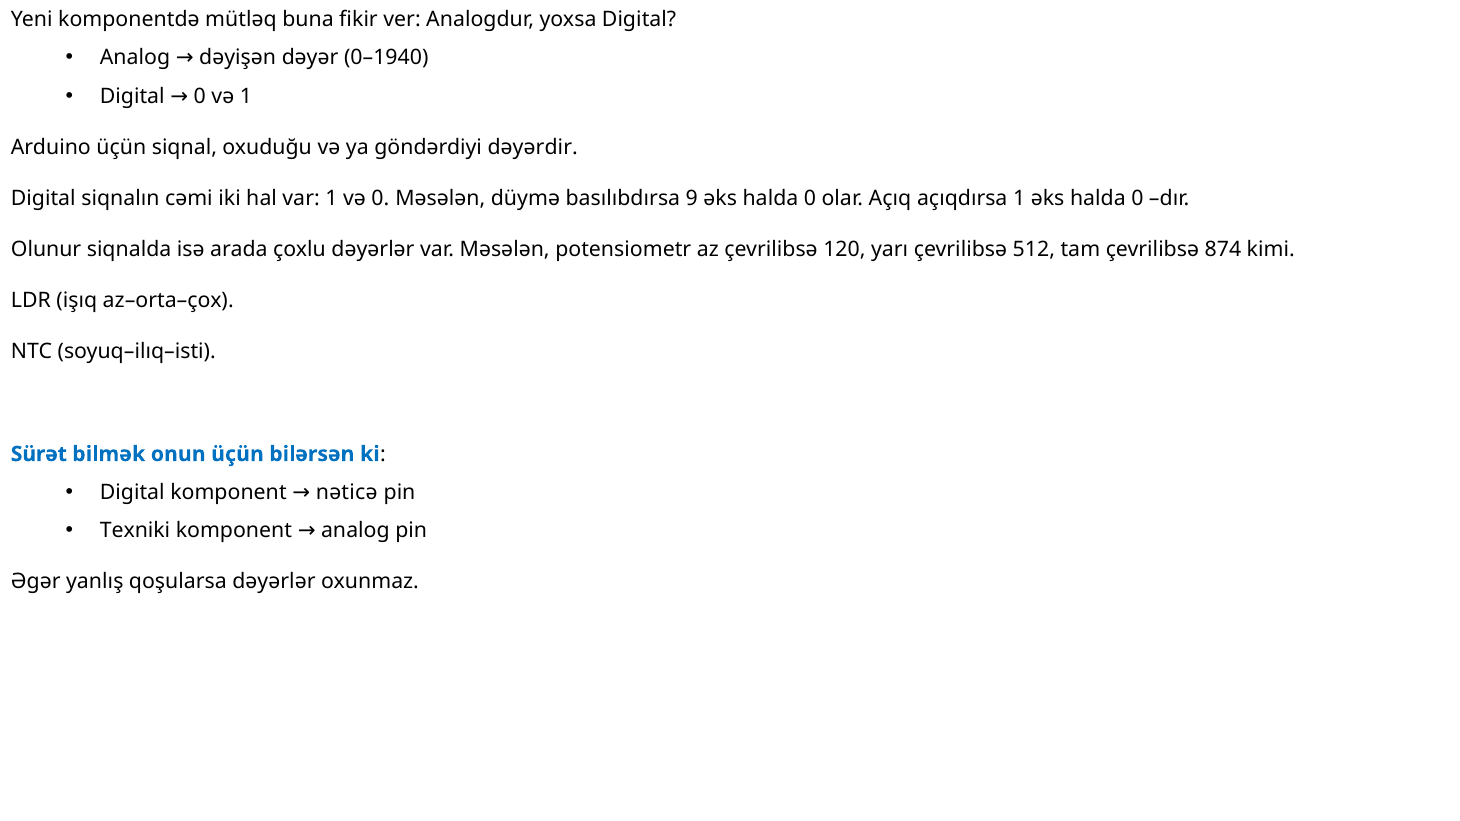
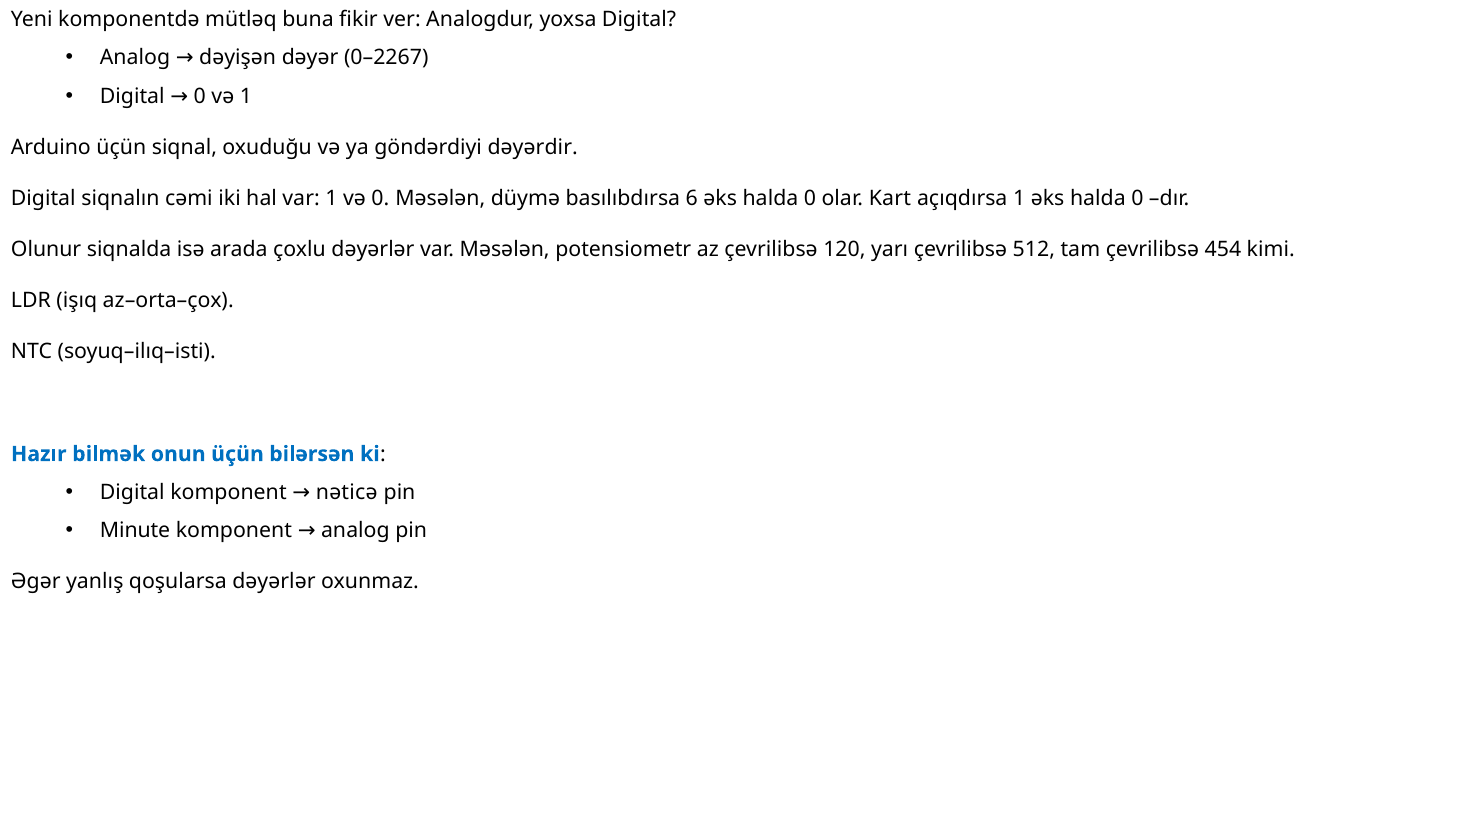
0–1940: 0–1940 -> 0–2267
9: 9 -> 6
Açıq: Açıq -> Kart
874: 874 -> 454
Sürət: Sürət -> Hazır
Texniki: Texniki -> Minute
